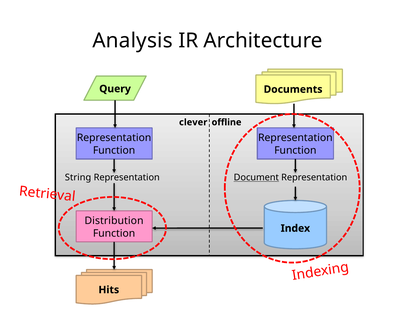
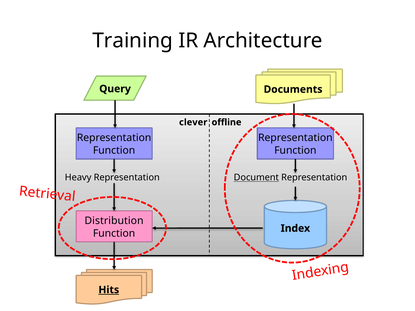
Analysis: Analysis -> Training
String: String -> Heavy
Hits underline: none -> present
